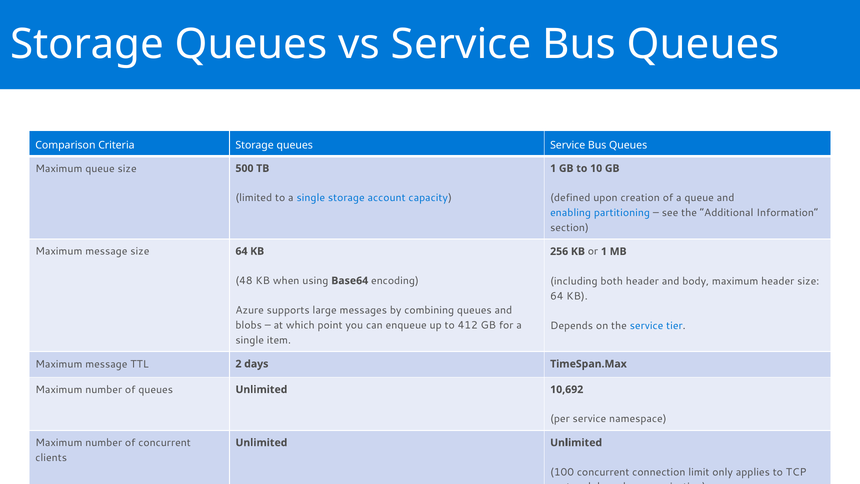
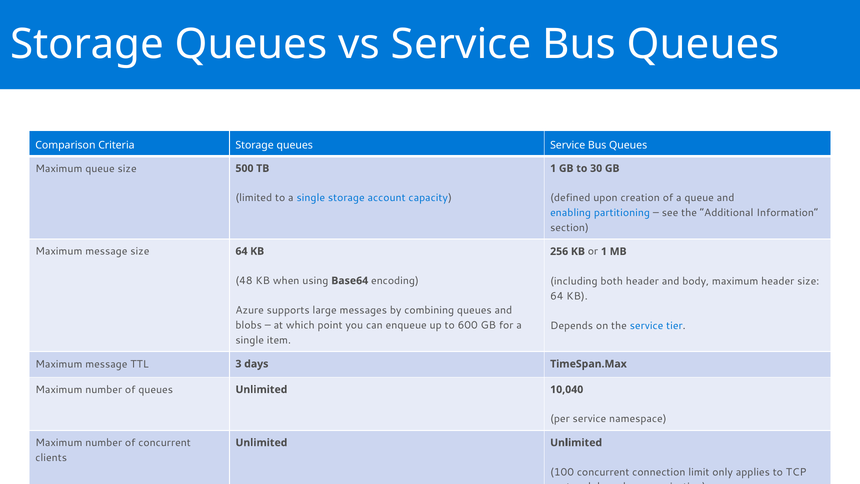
10: 10 -> 30
412: 412 -> 600
2: 2 -> 3
10,692: 10,692 -> 10,040
